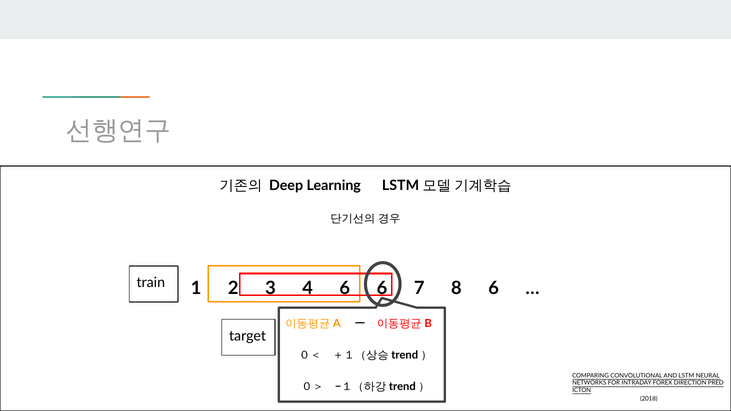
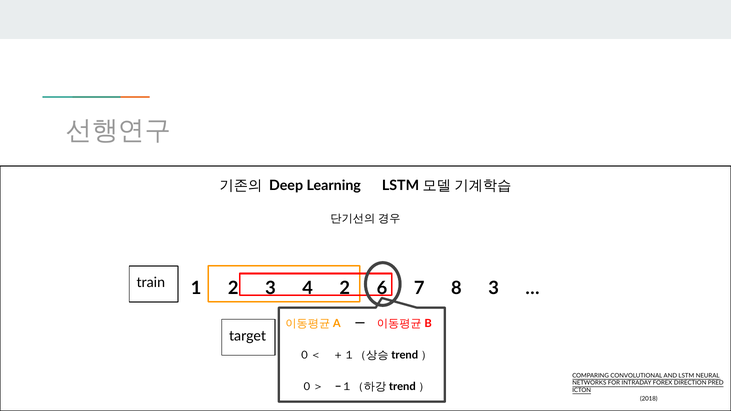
4 6: 6 -> 2
8 6: 6 -> 3
